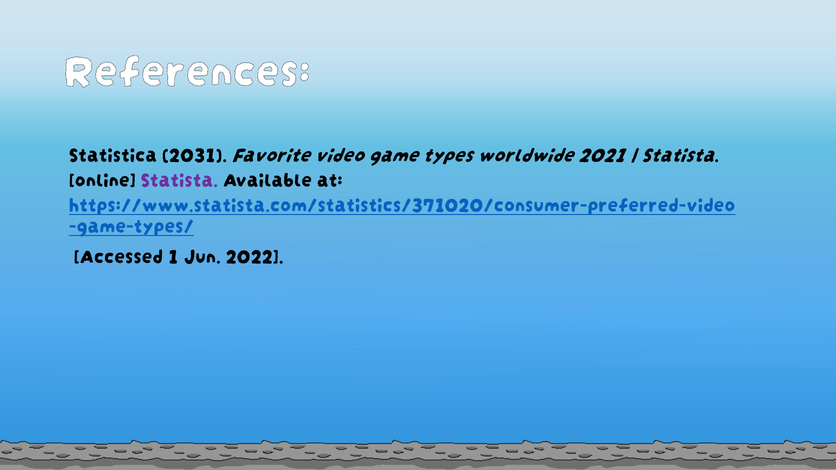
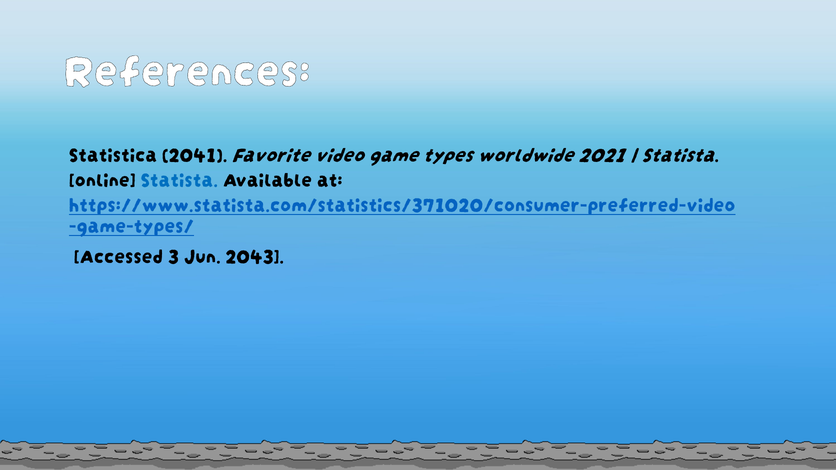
2031: 2031 -> 2041
Statista at (179, 180) colour: purple -> blue
1: 1 -> 3
2022: 2022 -> 2043
